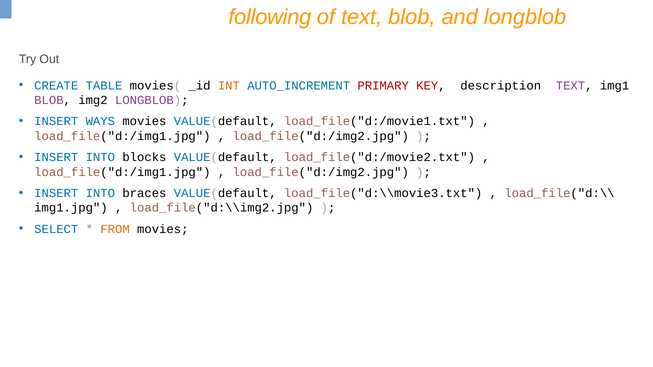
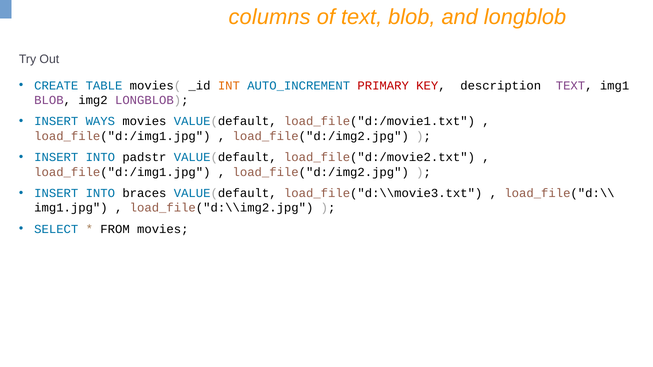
following: following -> columns
blocks: blocks -> padstr
FROM colour: orange -> black
